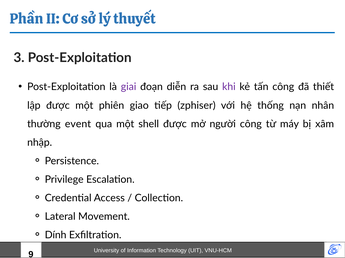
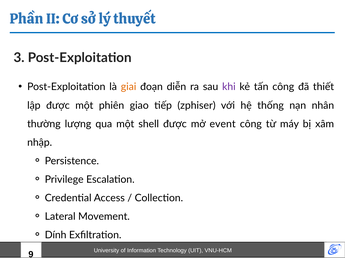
giai colour: purple -> orange
event: event -> lượng
người: người -> event
